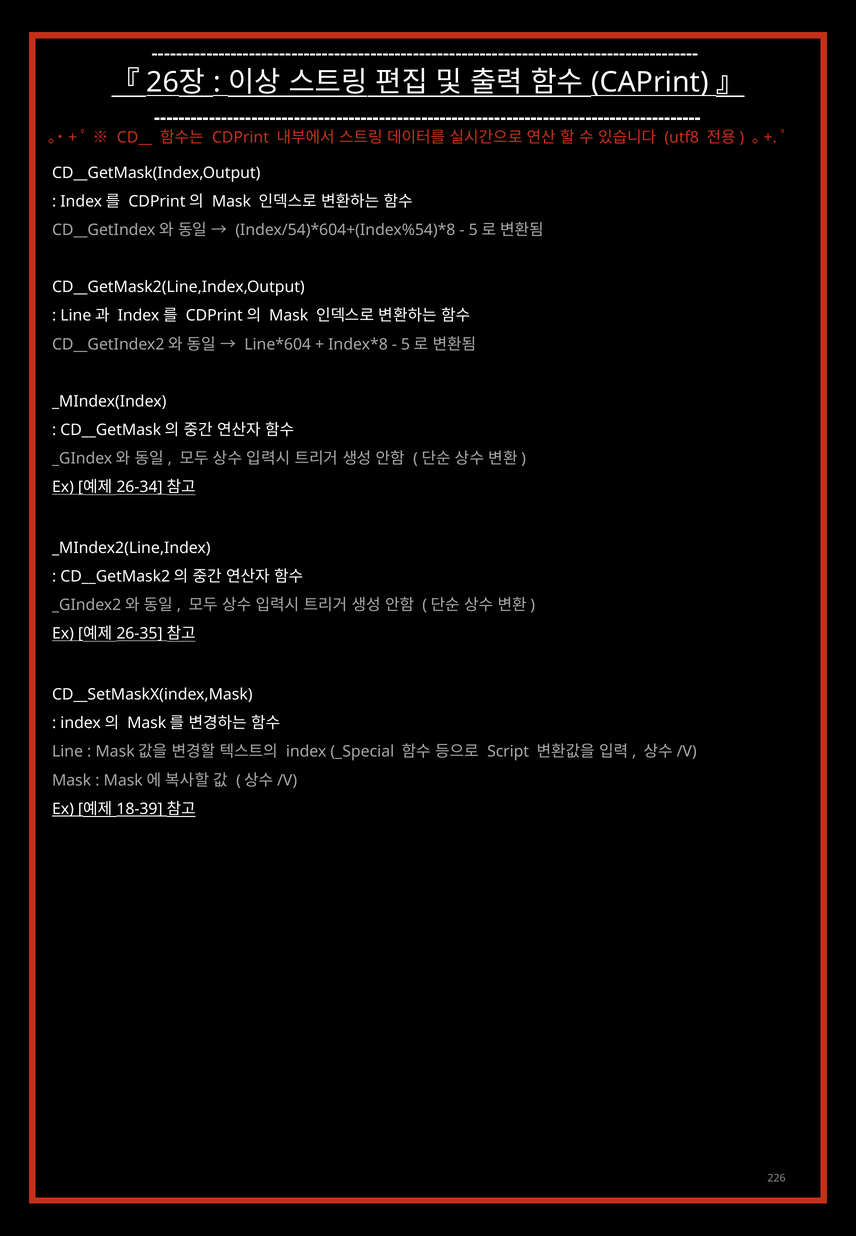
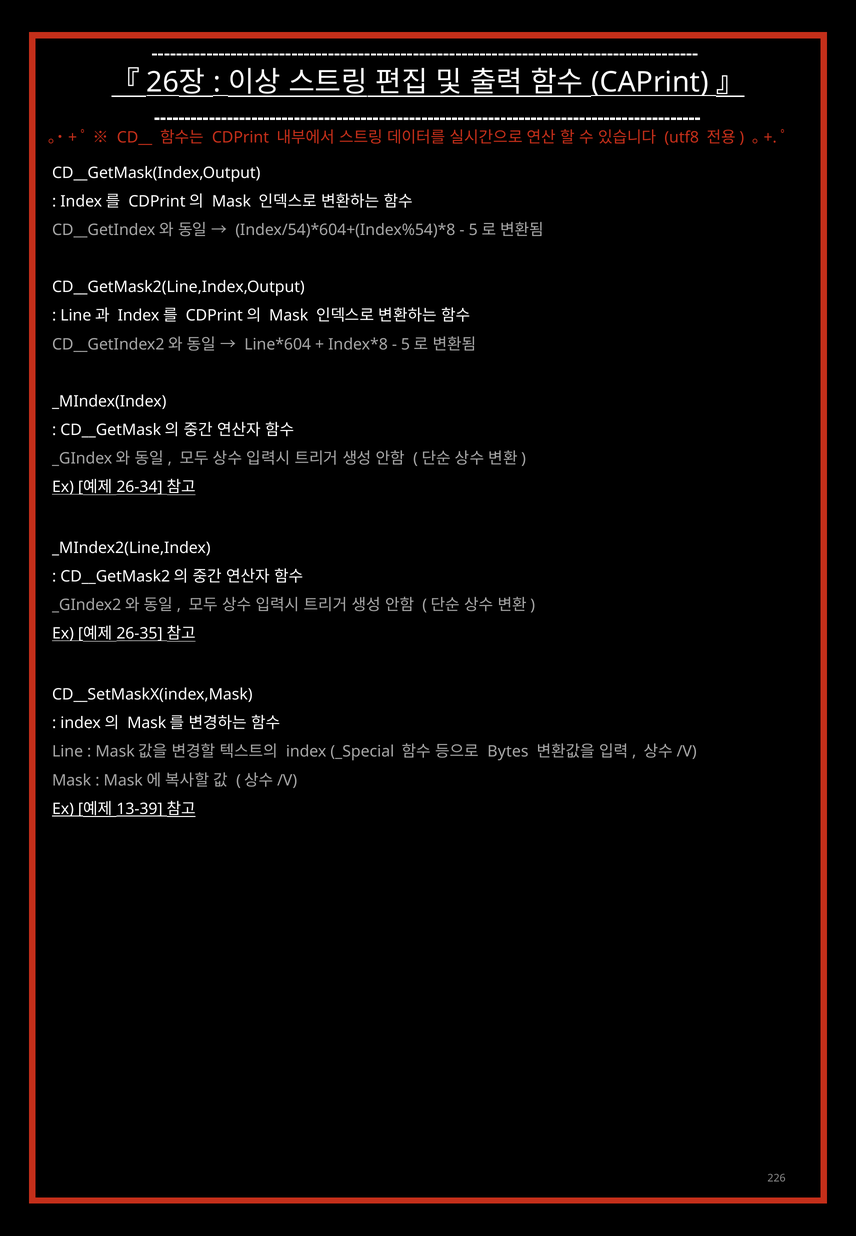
Script: Script -> Bytes
18-39: 18-39 -> 13-39
